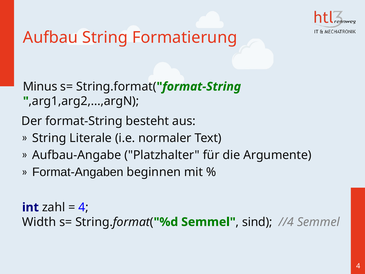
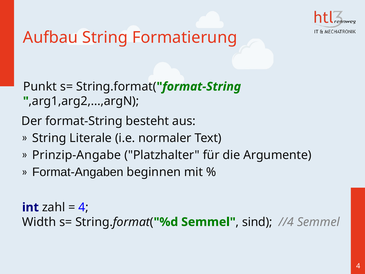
Minus: Minus -> Punkt
Aufbau-Angabe: Aufbau-Angabe -> Prinzip-Angabe
